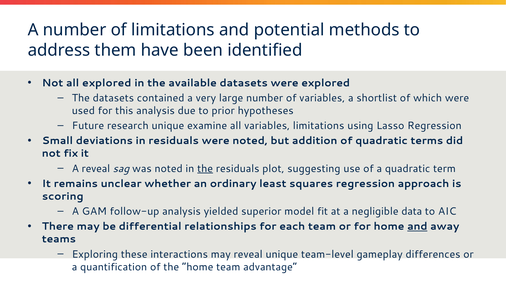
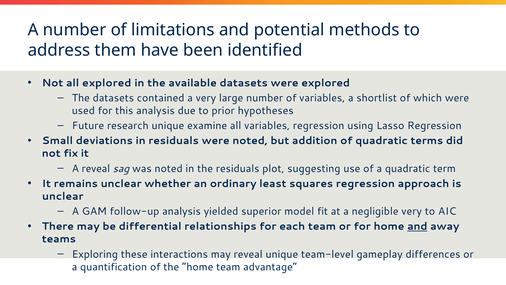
variables limitations: limitations -> regression
the at (205, 168) underline: present -> none
scoring at (63, 196): scoring -> unclear
negligible data: data -> very
